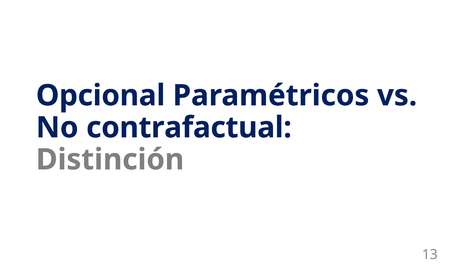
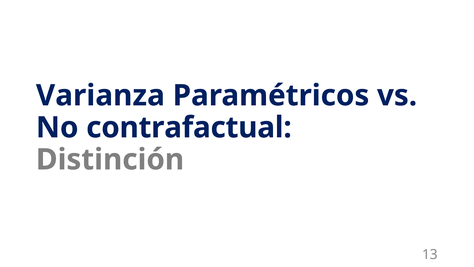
Opcional: Opcional -> Varianza
